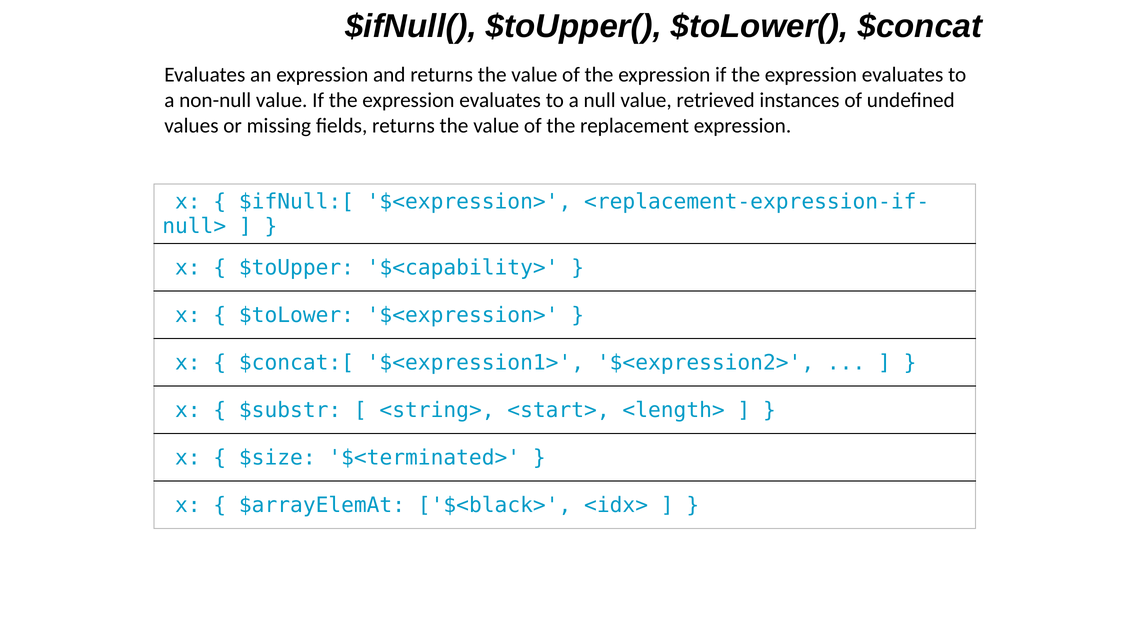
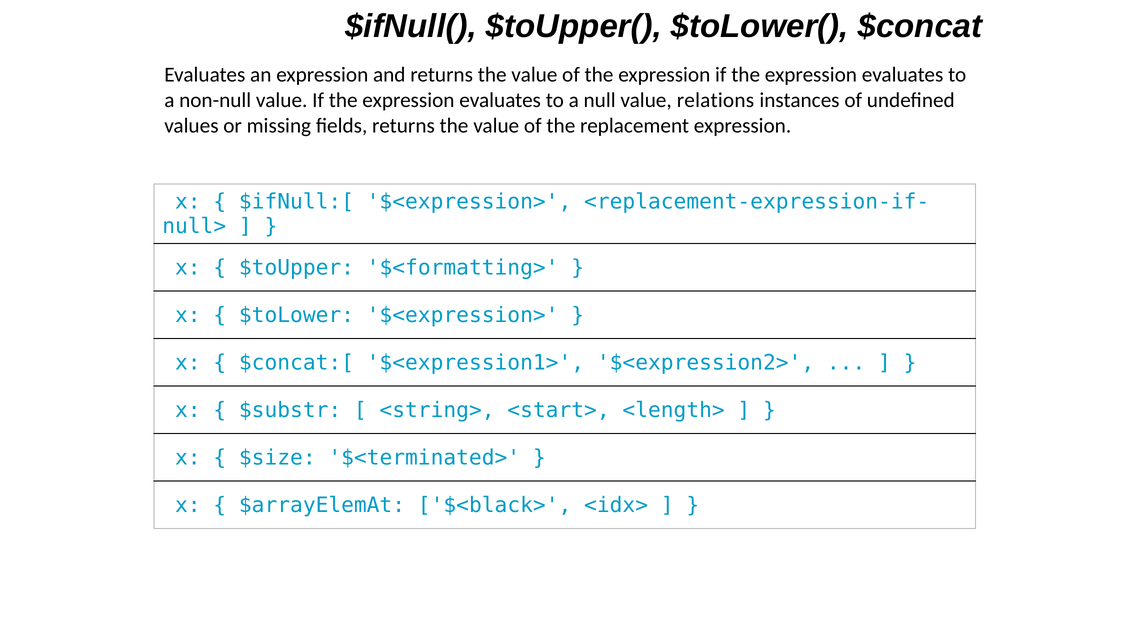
retrieved: retrieved -> relations
$<capability>: $<capability> -> $<formatting>
